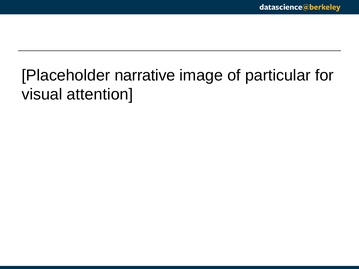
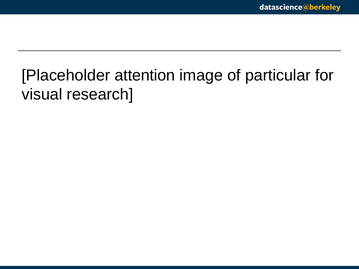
narrative: narrative -> attention
attention: attention -> research
